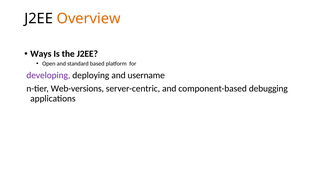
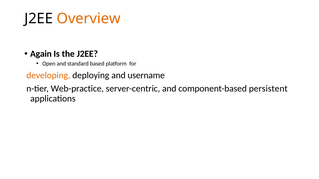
Ways: Ways -> Again
developing colour: purple -> orange
Web-versions: Web-versions -> Web-practice
debugging: debugging -> persistent
